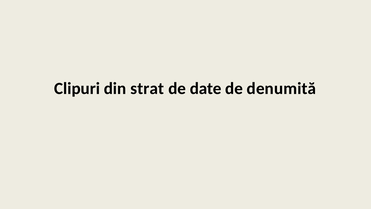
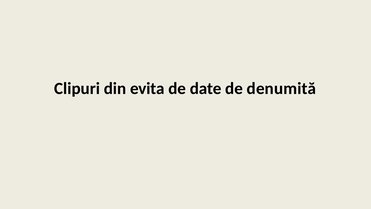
strat: strat -> evita
